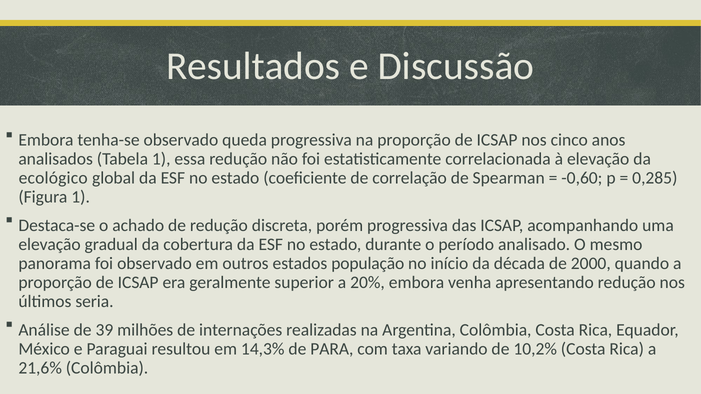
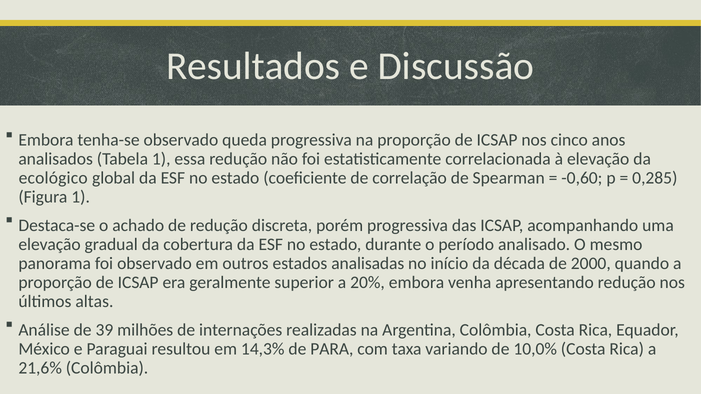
população: população -> analisadas
seria: seria -> altas
10,2%: 10,2% -> 10,0%
